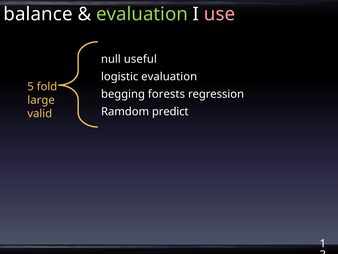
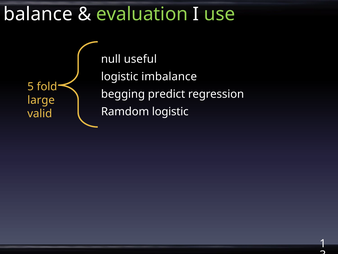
use colour: pink -> light green
logistic evaluation: evaluation -> imbalance
forests: forests -> predict
Ramdom predict: predict -> logistic
